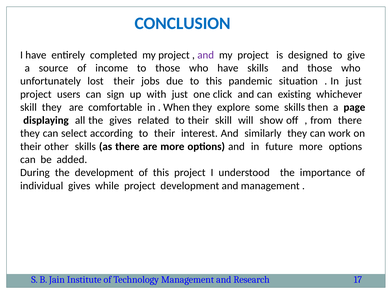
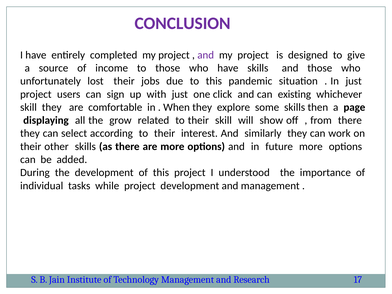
CONCLUSION colour: blue -> purple
the gives: gives -> grow
individual gives: gives -> tasks
